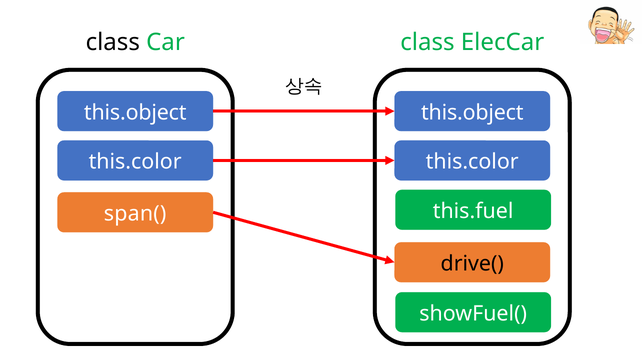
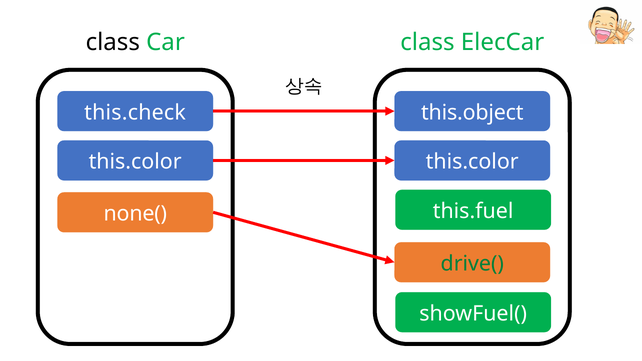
this.object at (135, 113): this.object -> this.check
span(: span( -> none(
drive( colour: black -> green
